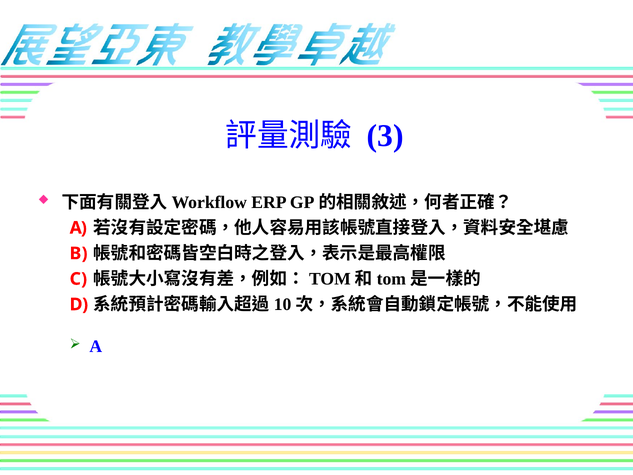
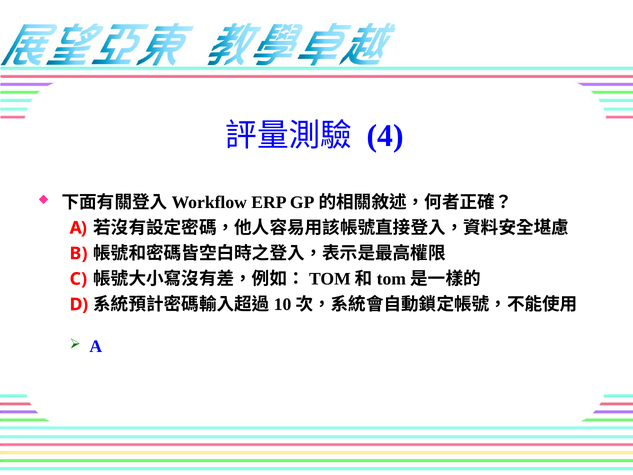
3: 3 -> 4
